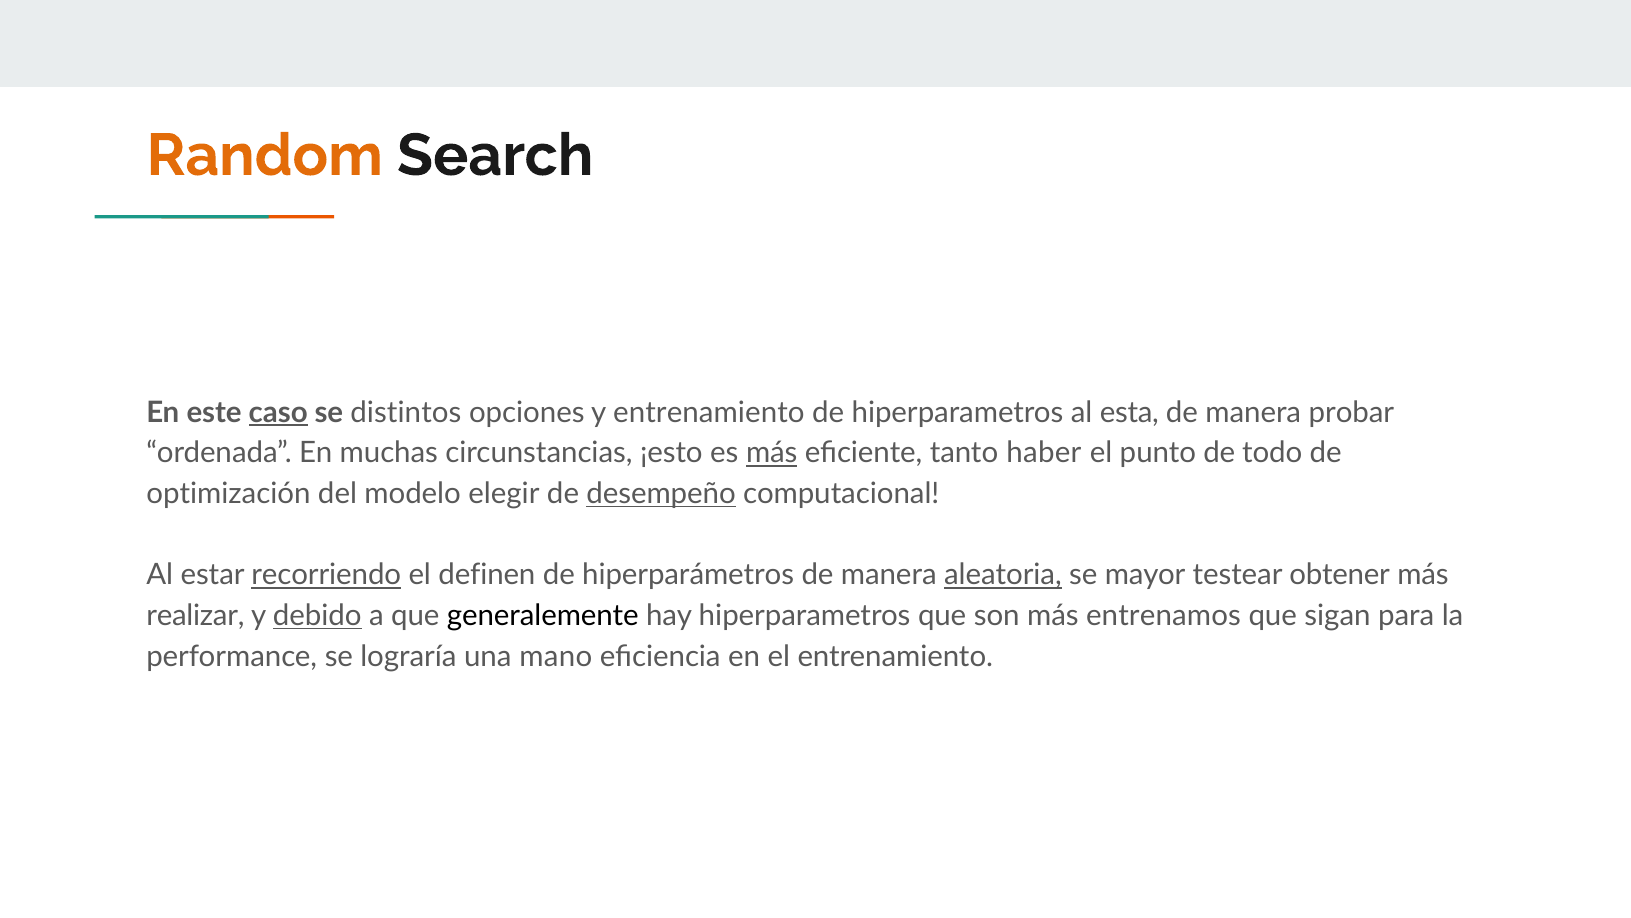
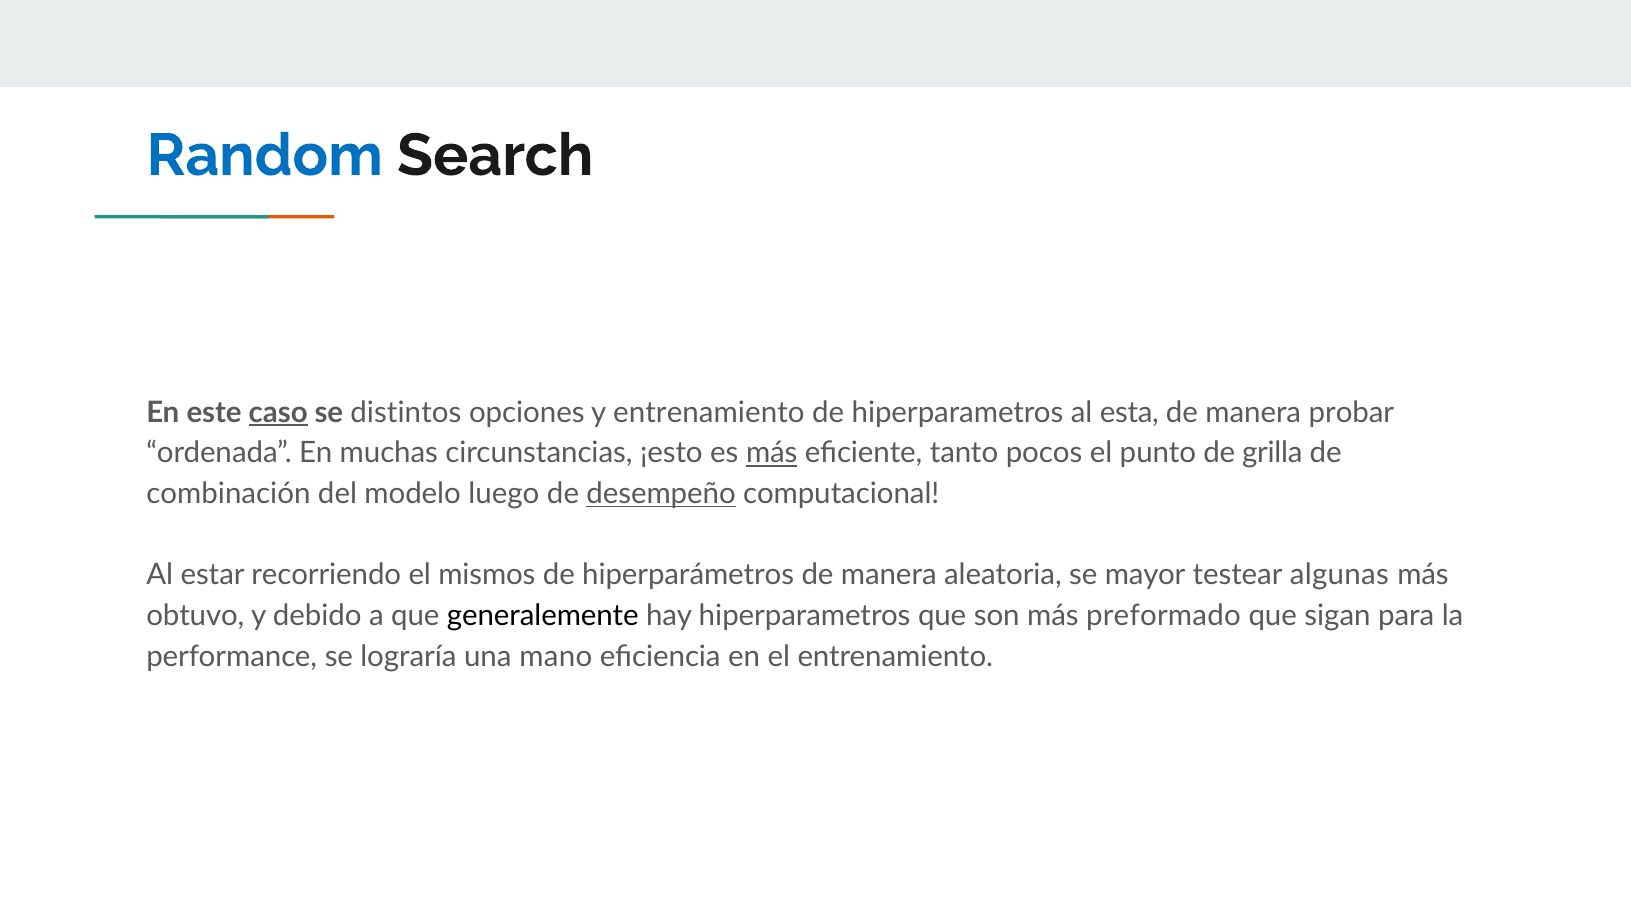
Random colour: orange -> blue
haber: haber -> pocos
todo: todo -> grilla
optimización: optimización -> combinación
elegir: elegir -> luego
recorriendo underline: present -> none
definen: definen -> mismos
aleatoria underline: present -> none
obtener: obtener -> algunas
realizar: realizar -> obtuvo
debido underline: present -> none
entrenamos: entrenamos -> preformado
